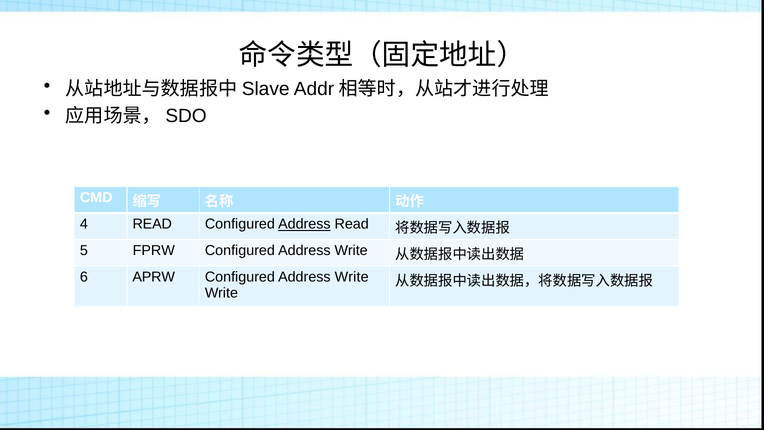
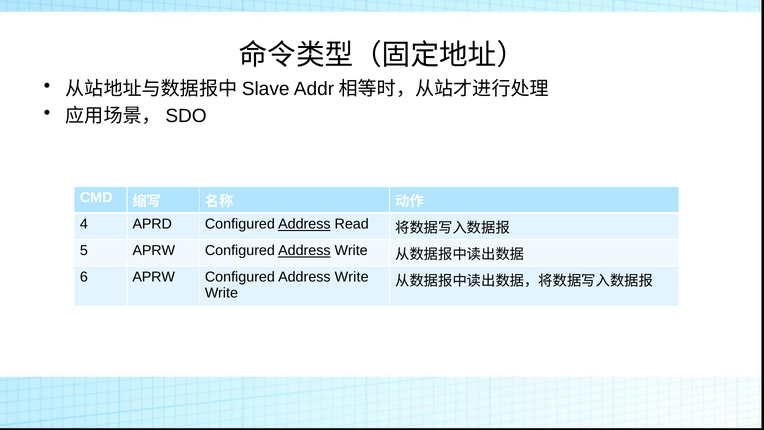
4 READ: READ -> APRD
5 FPRW: FPRW -> APRW
Address at (304, 251) underline: none -> present
